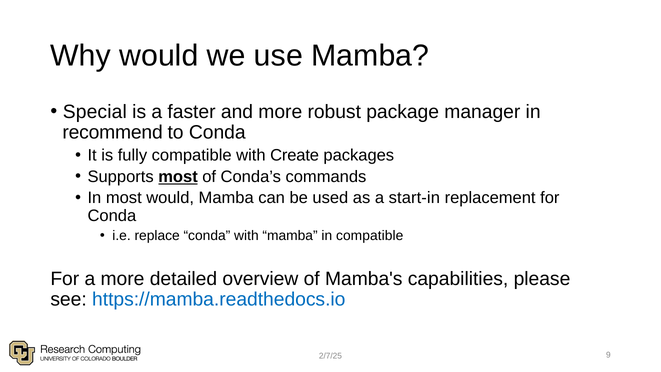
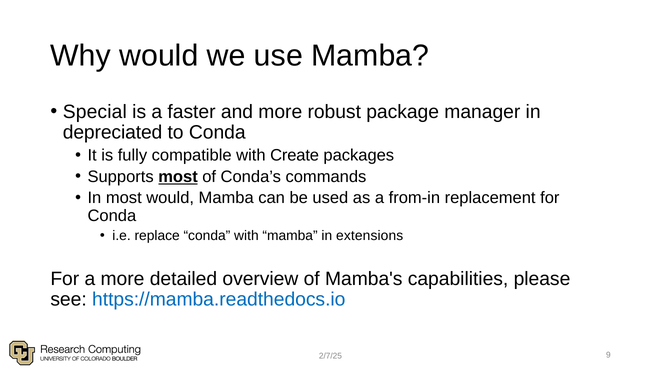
recommend: recommend -> depreciated
start-in: start-in -> from-in
in compatible: compatible -> extensions
